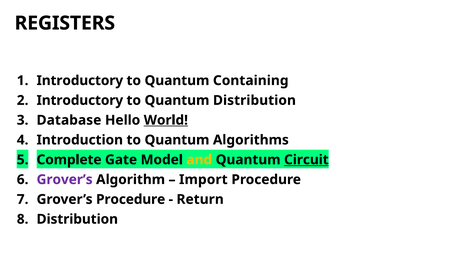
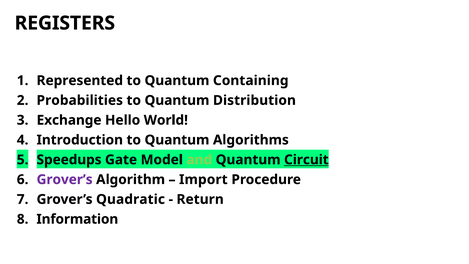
Introductory at (80, 80): Introductory -> Represented
Introductory at (80, 100): Introductory -> Probabilities
Database: Database -> Exchange
World underline: present -> none
Complete: Complete -> Speedups
and colour: yellow -> light green
Grover’s Procedure: Procedure -> Quadratic
Distribution at (77, 219): Distribution -> Information
